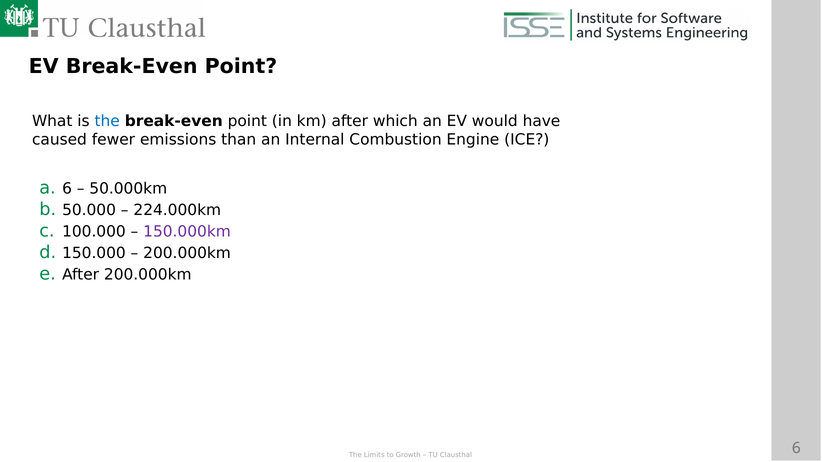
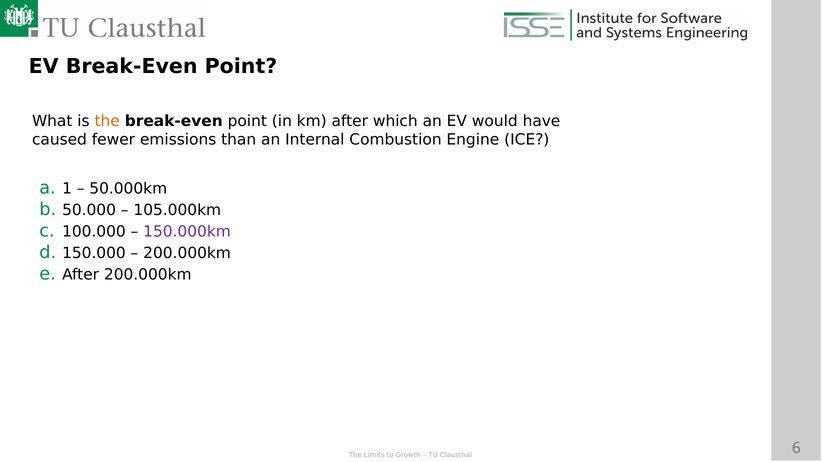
the at (107, 121) colour: blue -> orange
6: 6 -> 1
224.000km: 224.000km -> 105.000km
